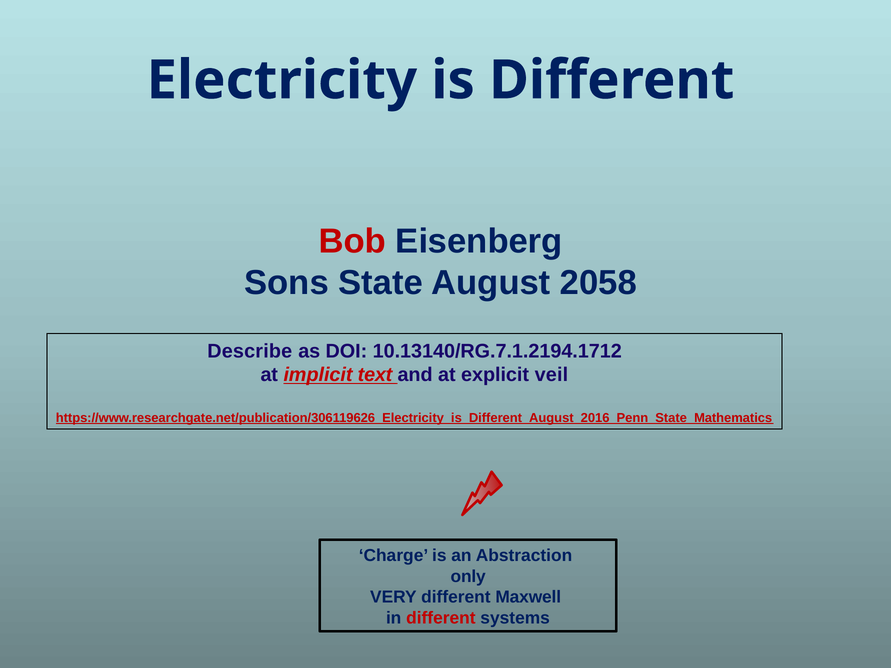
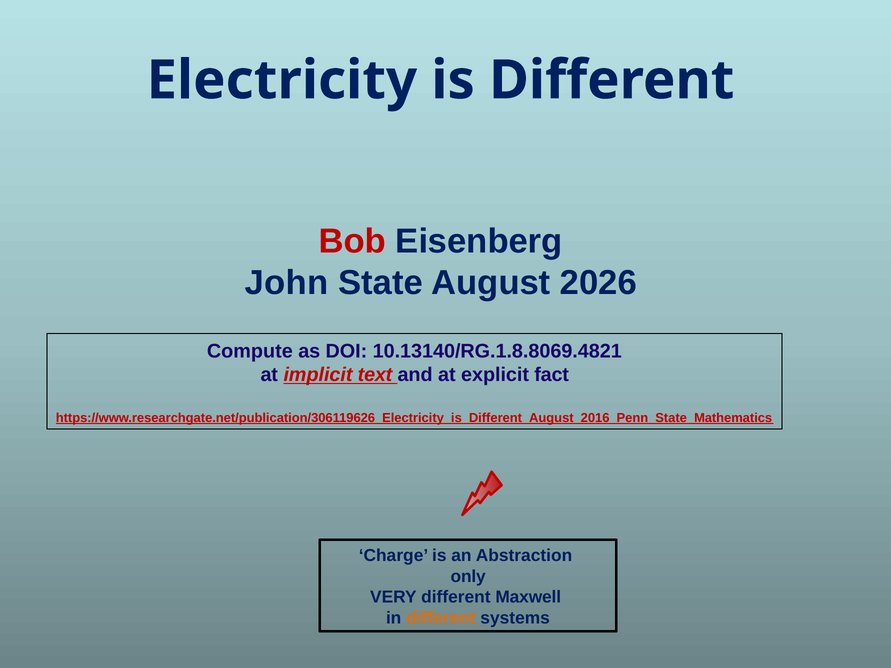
Sons: Sons -> John
2058: 2058 -> 2026
Describe: Describe -> Compute
10.13140/RG.7.1.2194.1712: 10.13140/RG.7.1.2194.1712 -> 10.13140/RG.1.8.8069.4821
veil: veil -> fact
different at (441, 618) colour: red -> orange
